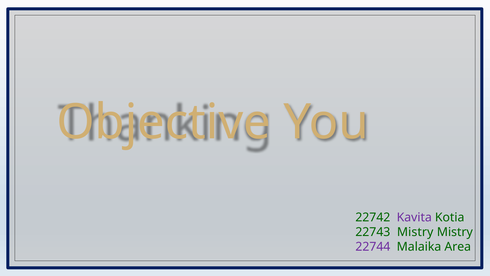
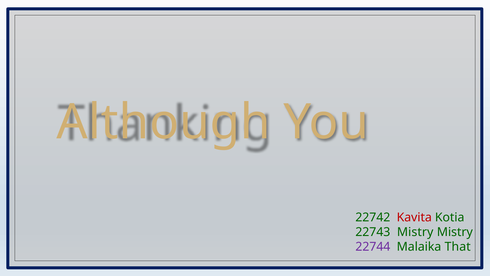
Objective: Objective -> Although
Kavita colour: purple -> red
Area: Area -> That
